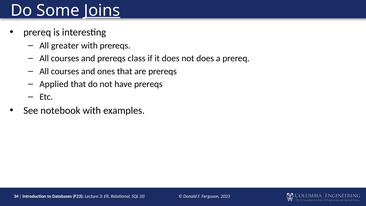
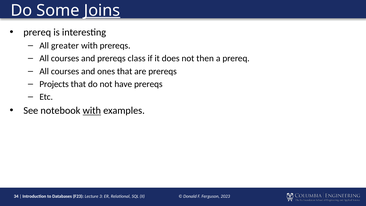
not does: does -> then
Applied: Applied -> Projects
with at (92, 111) underline: none -> present
